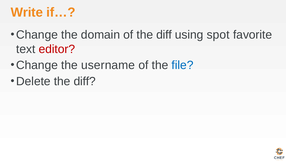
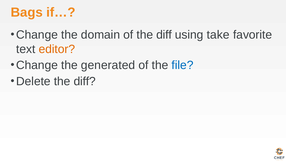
Write: Write -> Bags
spot: spot -> take
editor colour: red -> orange
username: username -> generated
